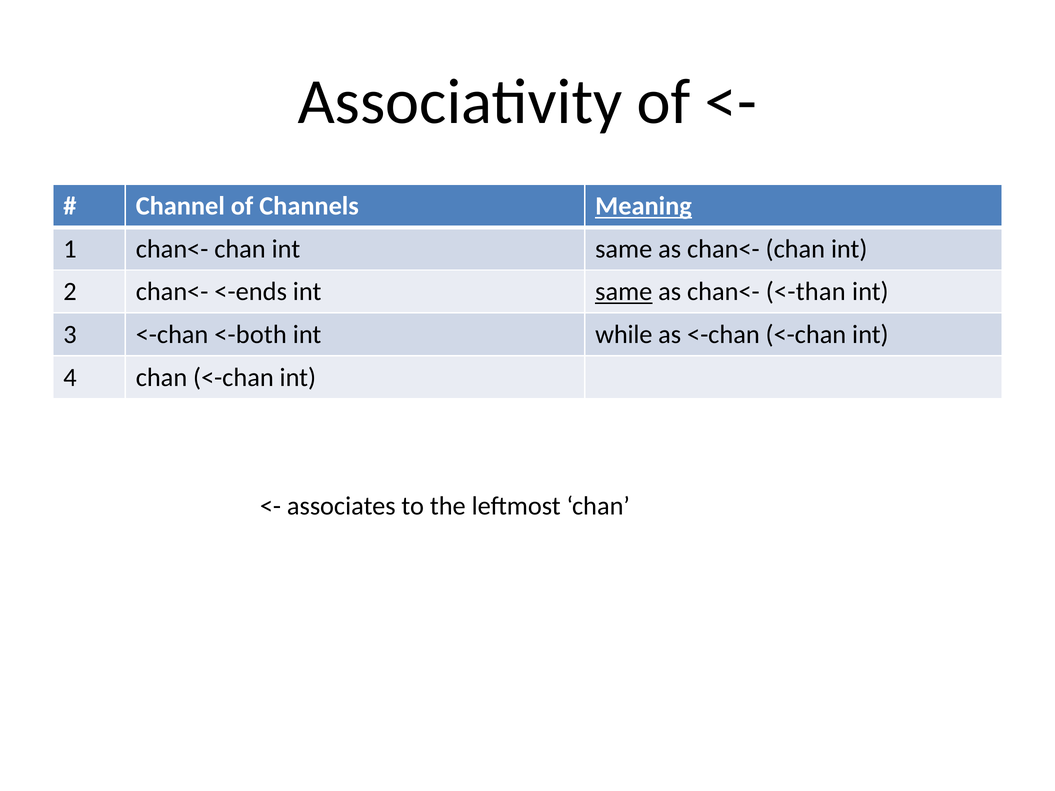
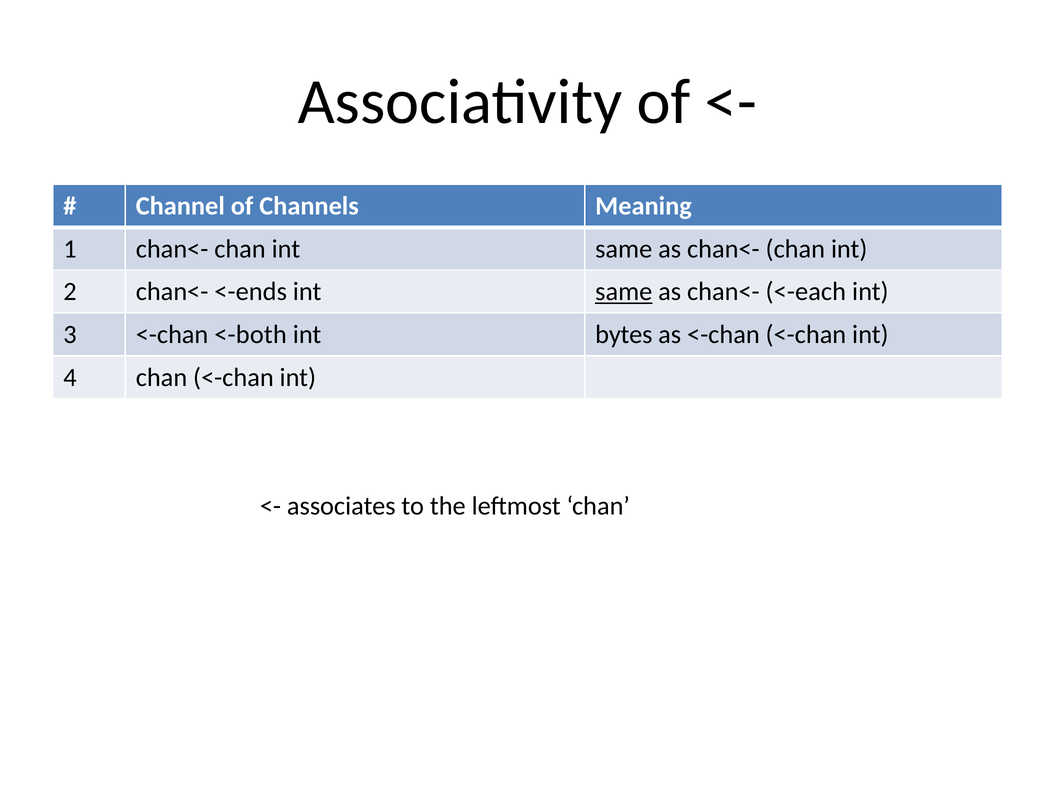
Meaning underline: present -> none
<-than: <-than -> <-each
while: while -> bytes
